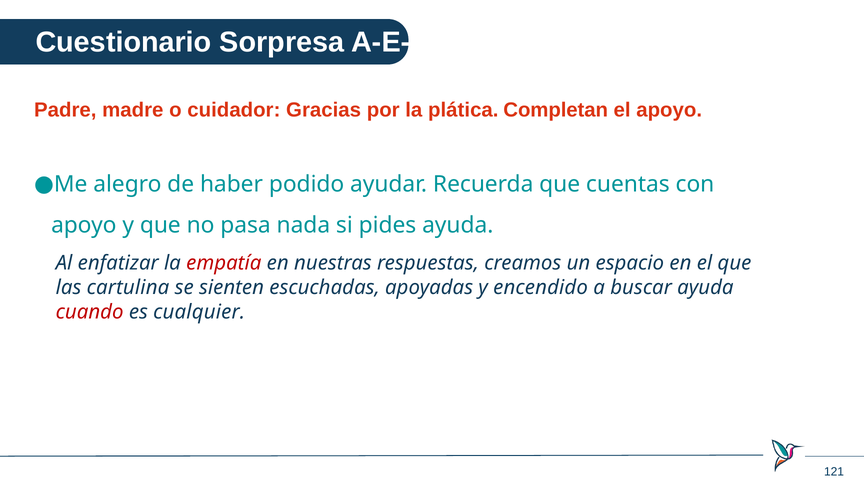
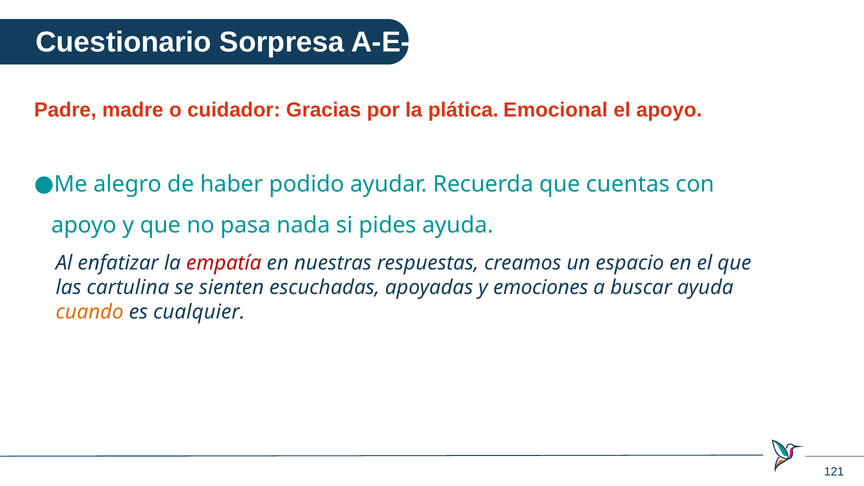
Completan: Completan -> Emocional
encendido: encendido -> emociones
cuando colour: red -> orange
